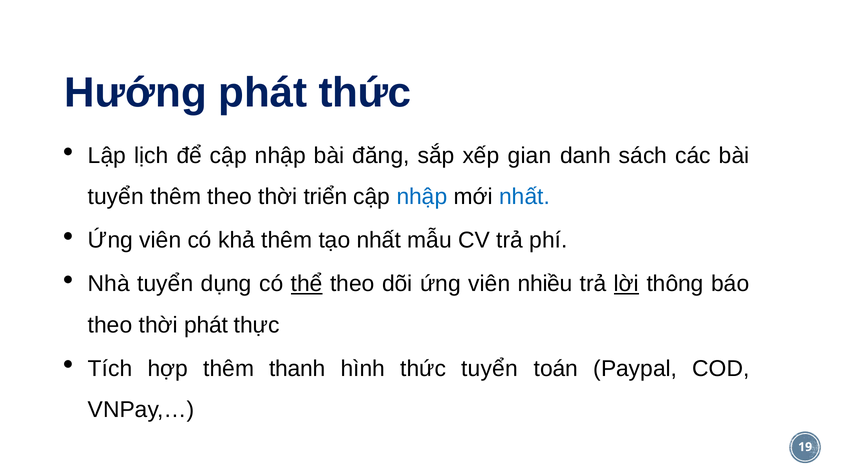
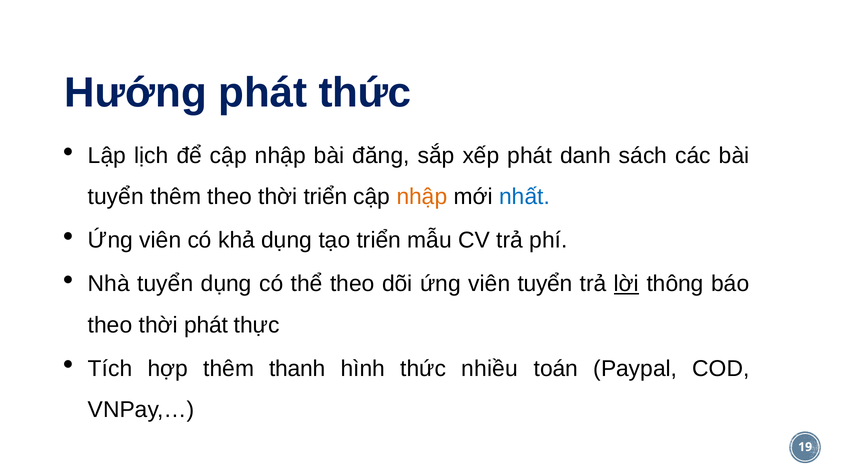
xếp gian: gian -> phát
nhập at (422, 197) colour: blue -> orange
khả thêm: thêm -> dụng
tạo nhất: nhất -> triển
thể underline: present -> none
viên nhiều: nhiều -> tuyển
thức tuyển: tuyển -> nhiều
